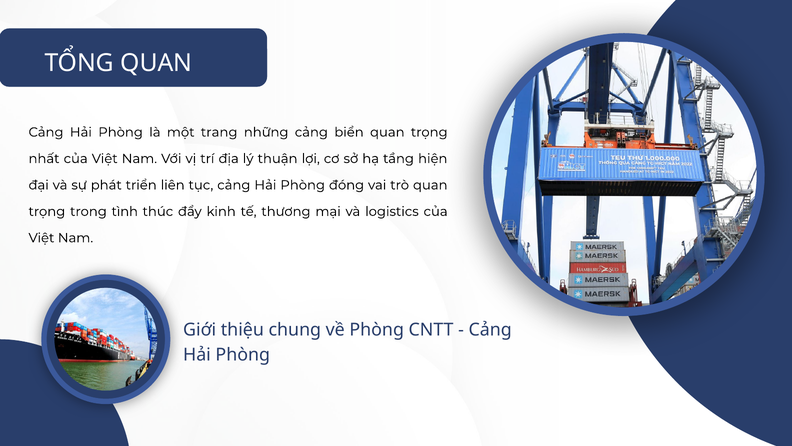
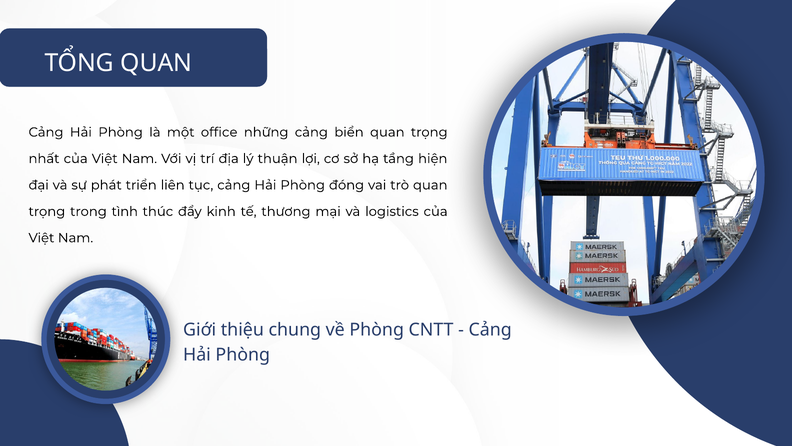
trang: trang -> office
